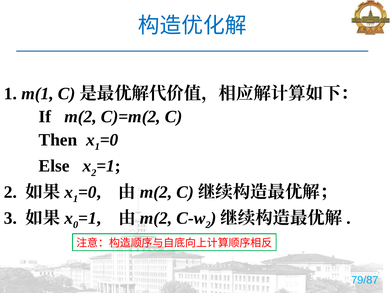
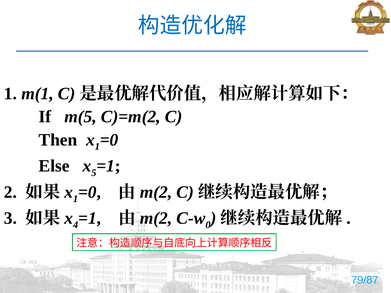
If m(2: m(2 -> m(5
2 at (94, 173): 2 -> 5
0: 0 -> 4
2 at (208, 225): 2 -> 0
